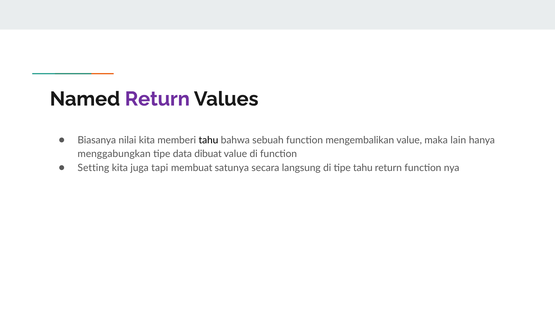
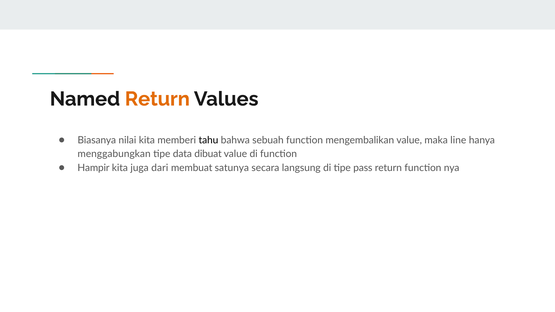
Return at (157, 99) colour: purple -> orange
lain: lain -> line
Setting: Setting -> Hampir
tapi: tapi -> dari
tipe tahu: tahu -> pass
